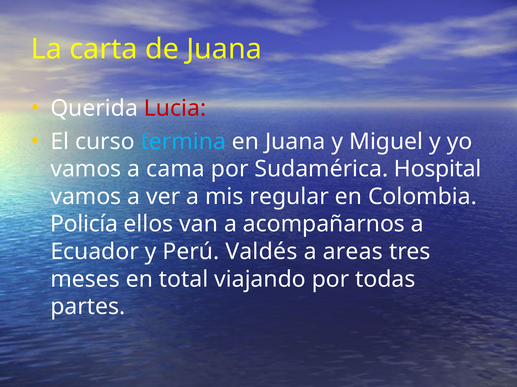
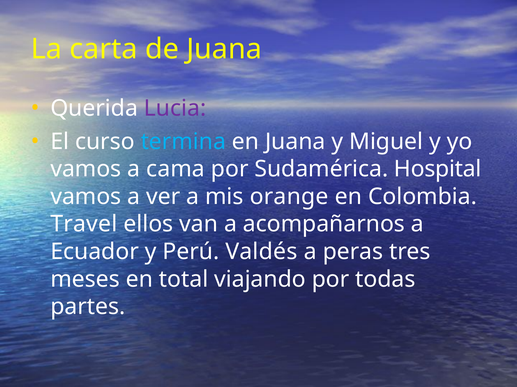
Lucia colour: red -> purple
regular: regular -> orange
Policía: Policía -> Travel
areas: areas -> peras
